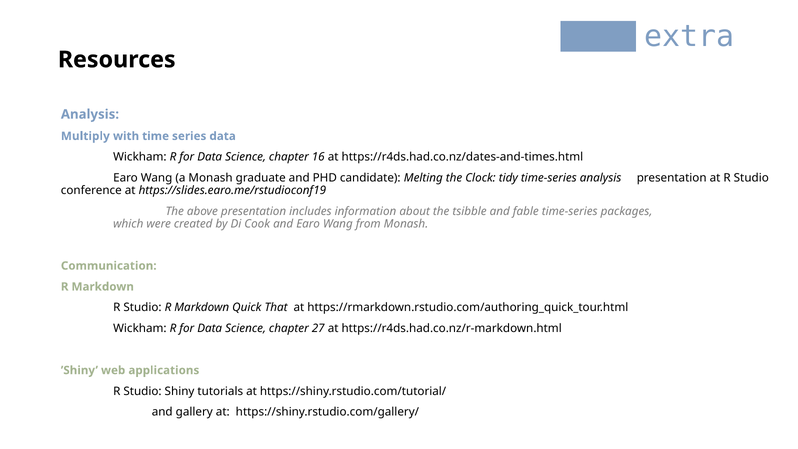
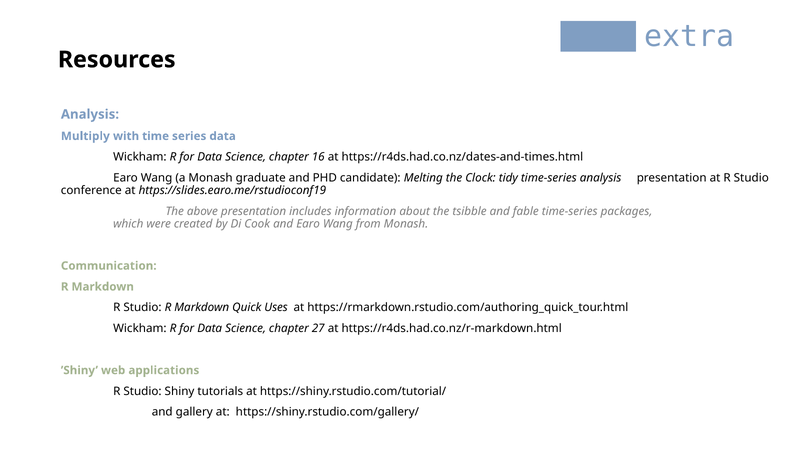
That: That -> Uses
